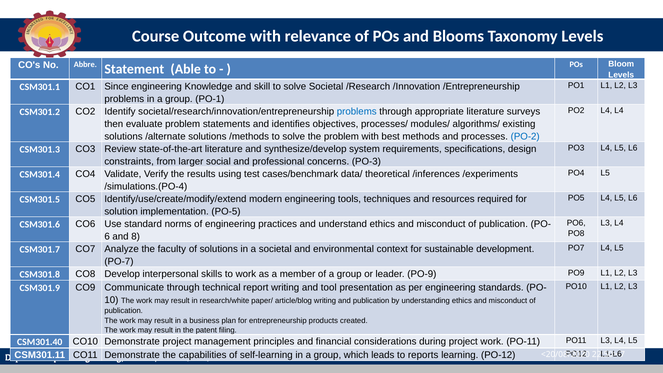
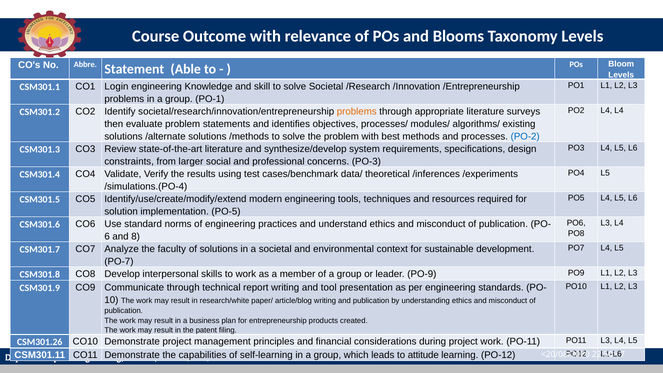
Since: Since -> Login
problems at (357, 111) colour: blue -> orange
CSM301.40: CSM301.40 -> CSM301.26
reports: reports -> attitude
